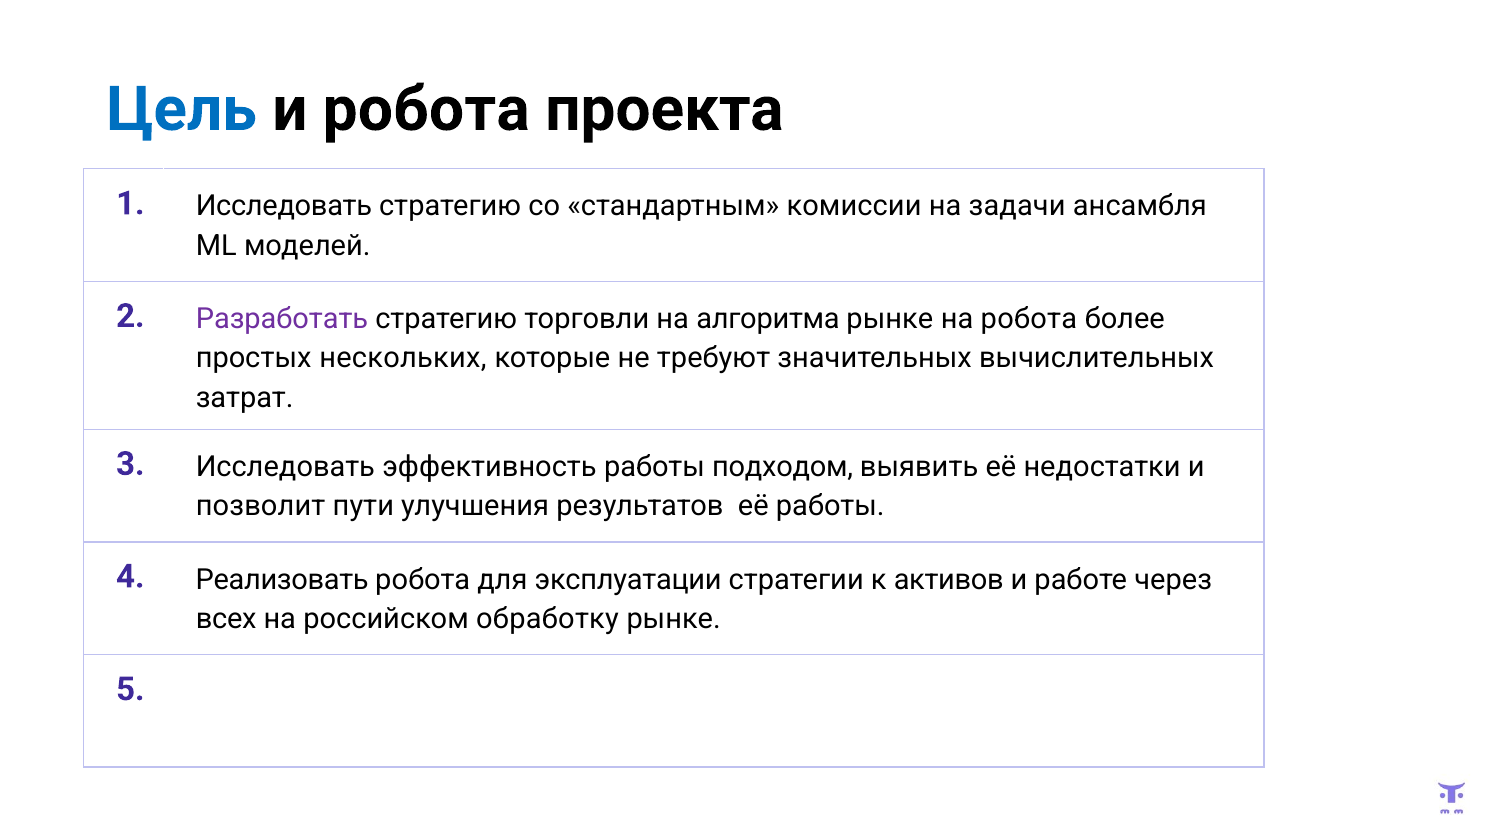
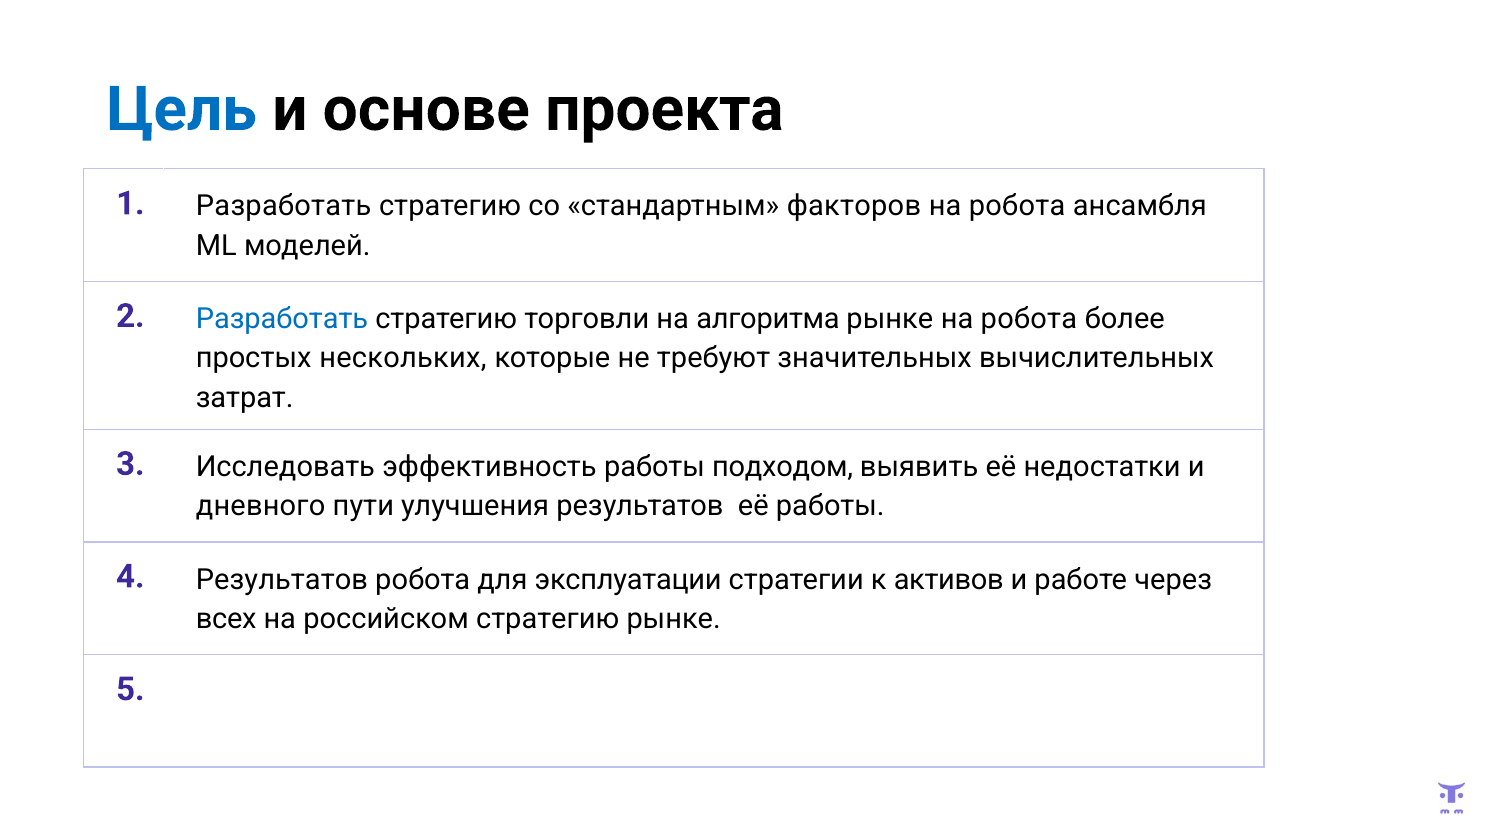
и робота: робота -> основе
1 Исследовать: Исследовать -> Разработать
комиссии: комиссии -> факторов
задачи at (1017, 206): задачи -> робота
Разработать at (282, 319) colour: purple -> blue
позволит: позволит -> дневного
4 Реализовать: Реализовать -> Результатов
российском обработку: обработку -> стратегию
